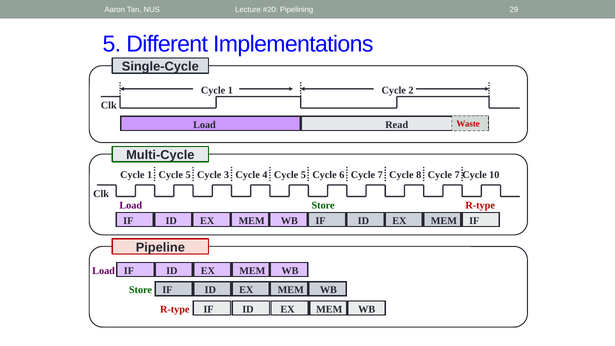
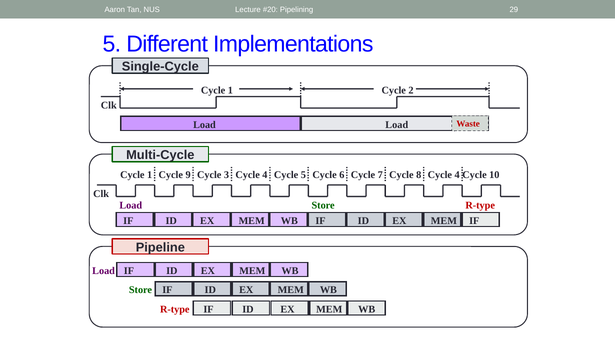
Load Read: Read -> Load
1 Cycle 5: 5 -> 9
8 Cycle 7: 7 -> 4
